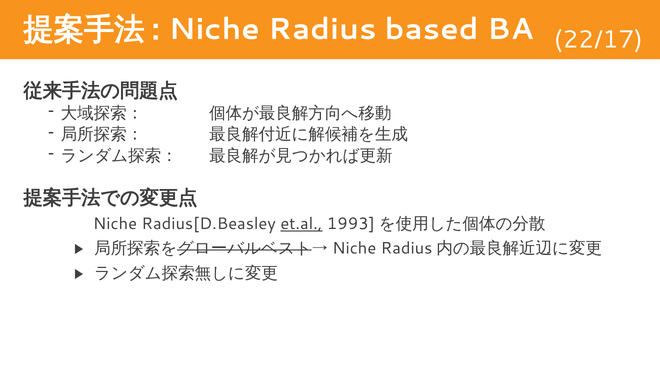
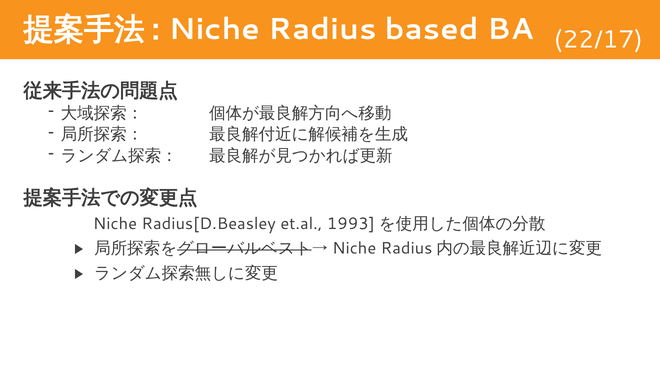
et.al underline: present -> none
